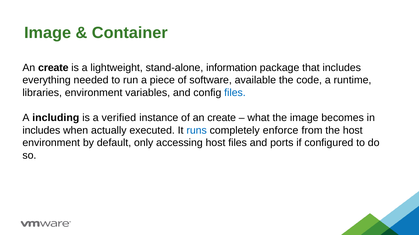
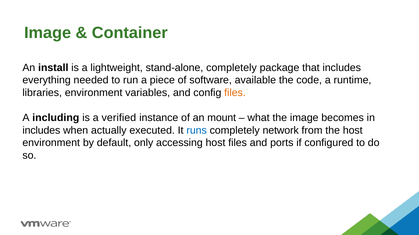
create at (53, 68): create -> install
stand-alone information: information -> completely
files at (235, 93) colour: blue -> orange
of an create: create -> mount
enforce: enforce -> network
